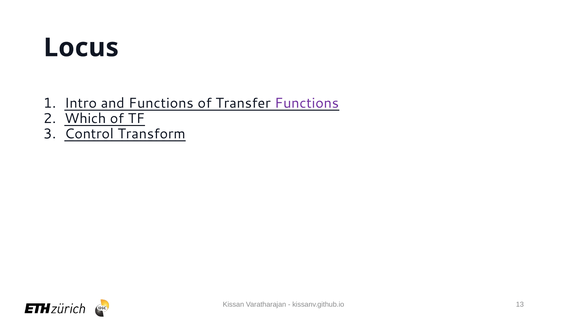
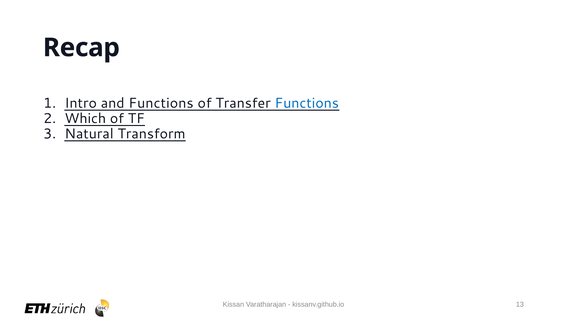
Locus: Locus -> Recap
Functions at (307, 103) colour: purple -> blue
Control: Control -> Natural
